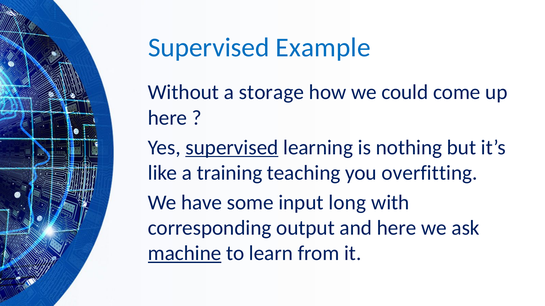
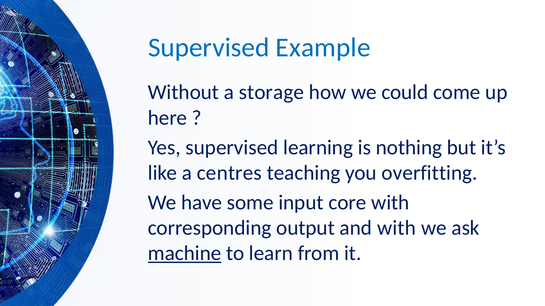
supervised at (232, 148) underline: present -> none
training: training -> centres
long: long -> core
and here: here -> with
